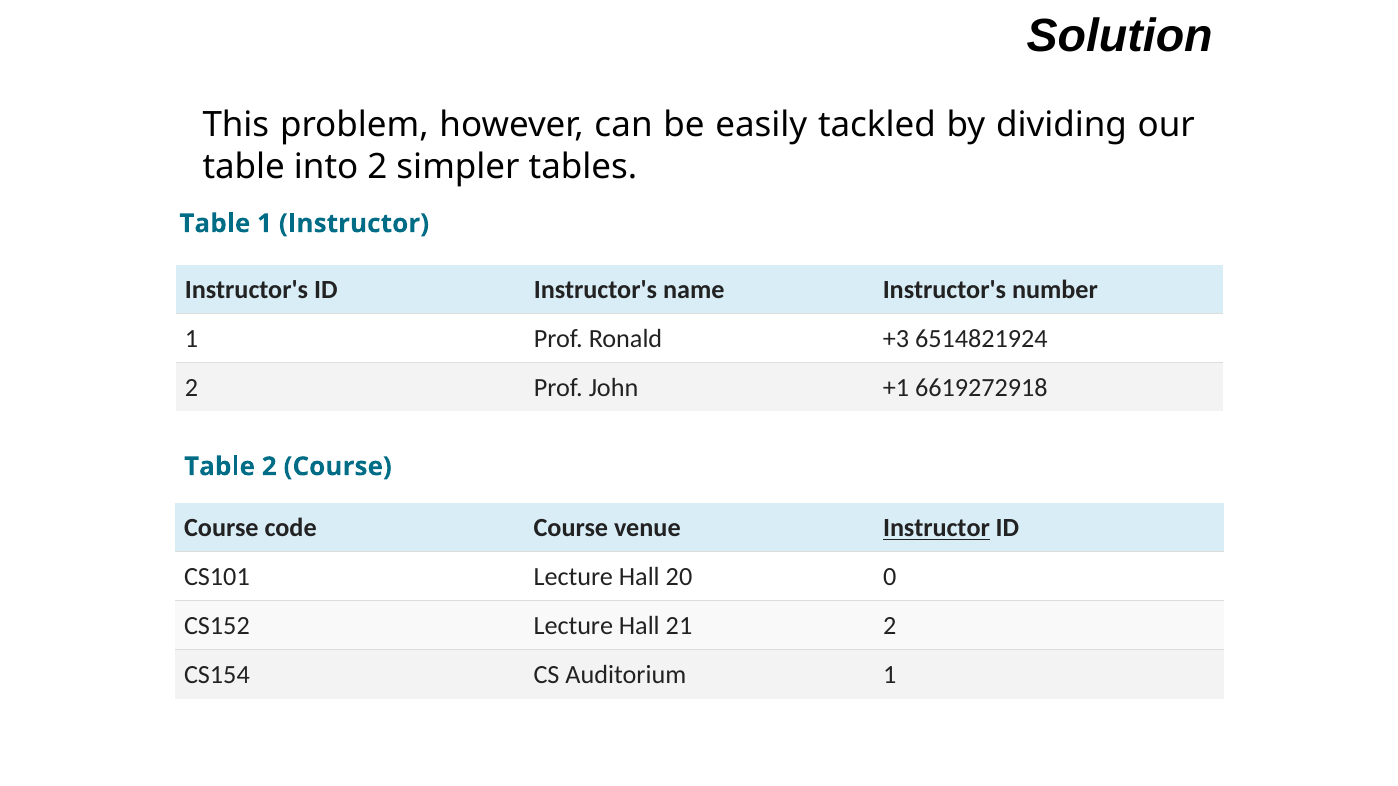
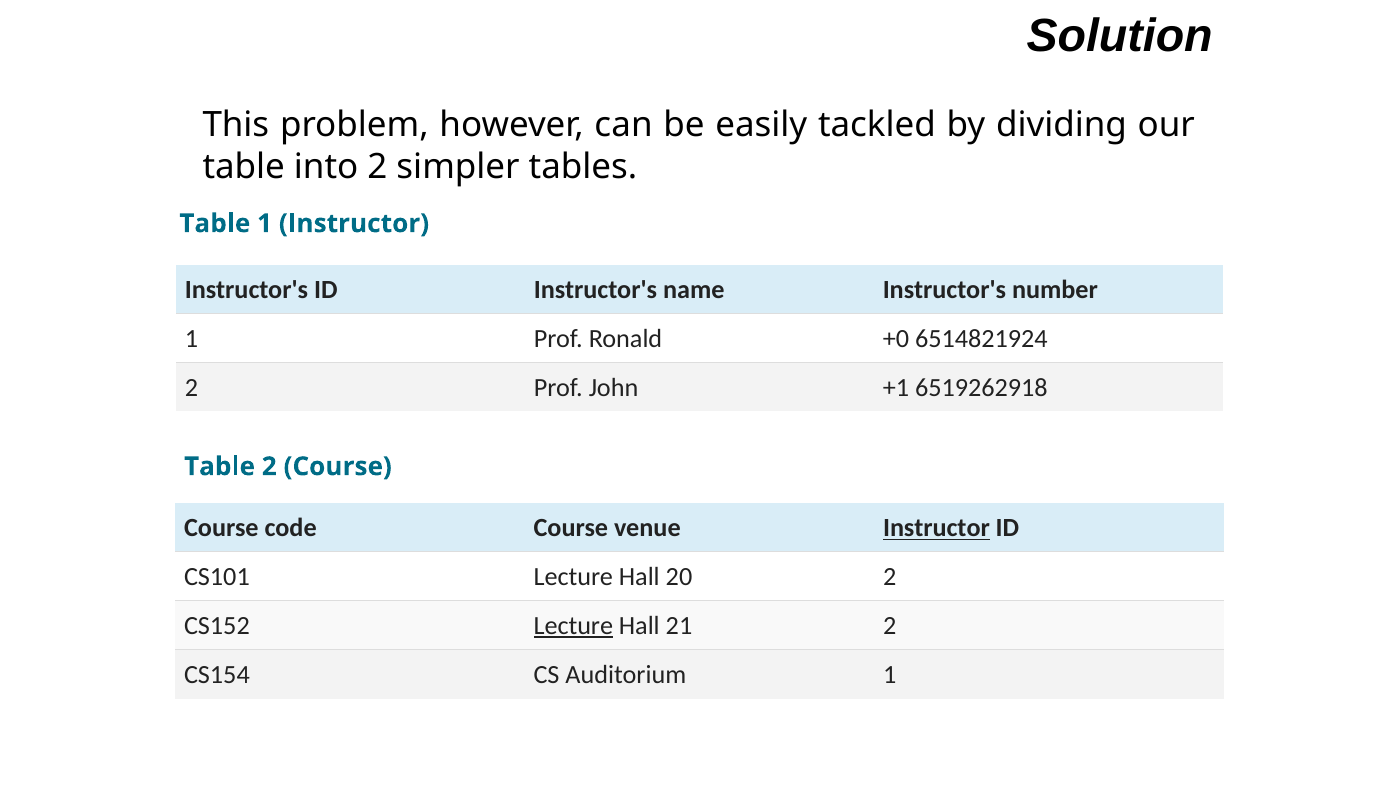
+3: +3 -> +0
6619272918: 6619272918 -> 6519262918
20 0: 0 -> 2
Lecture at (573, 626) underline: none -> present
